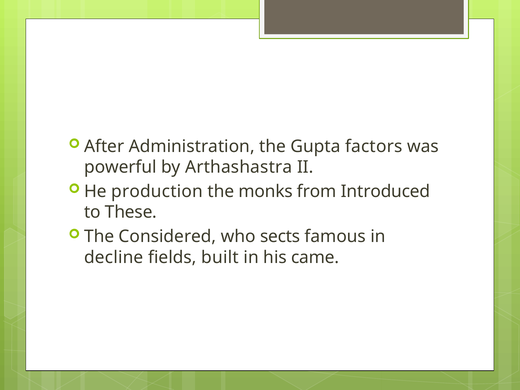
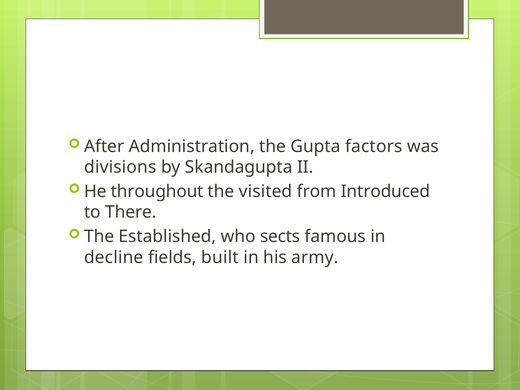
powerful: powerful -> divisions
Arthashastra: Arthashastra -> Skandagupta
production: production -> throughout
monks: monks -> visited
These: These -> There
Considered: Considered -> Established
came: came -> army
